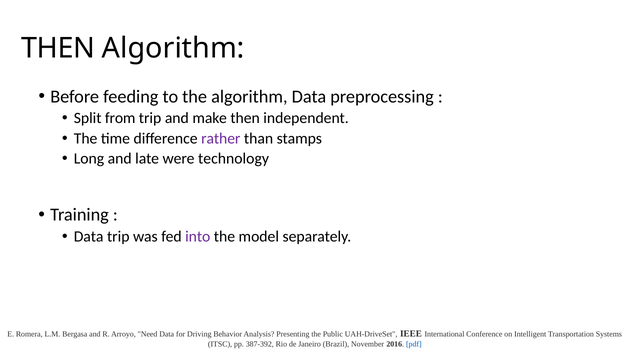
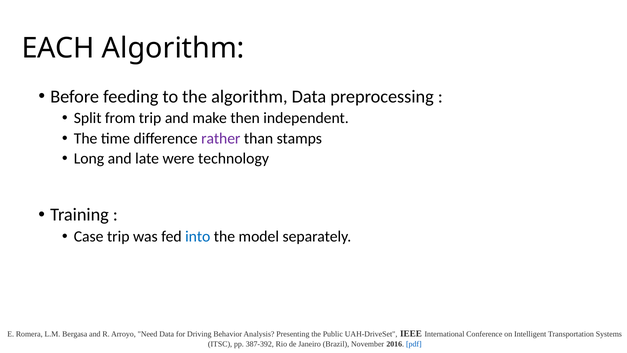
THEN at (58, 48): THEN -> EACH
Data at (89, 236): Data -> Case
into colour: purple -> blue
